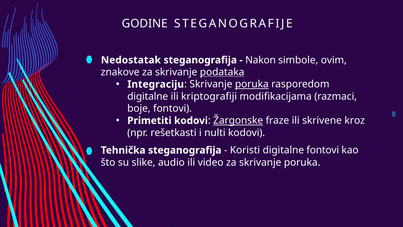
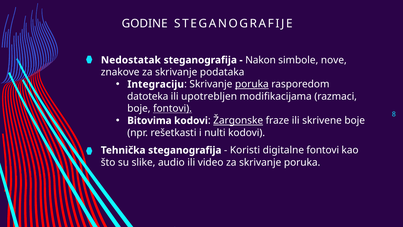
ovim: ovim -> nove
podataka underline: present -> none
digitalne at (148, 96): digitalne -> datoteka
kriptografiji: kriptografiji -> upotrebljen
fontovi at (173, 108) underline: none -> present
Primetiti: Primetiti -> Bitovima
skrivene kroz: kroz -> boje
